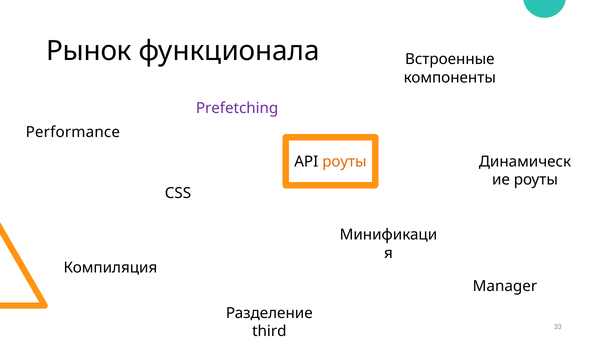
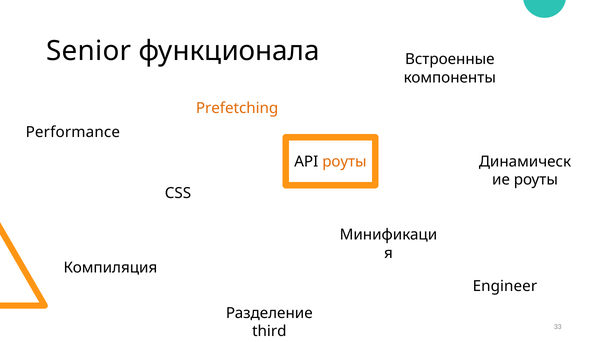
Рынок: Рынок -> Senior
Prefetching colour: purple -> orange
Manager: Manager -> Engineer
